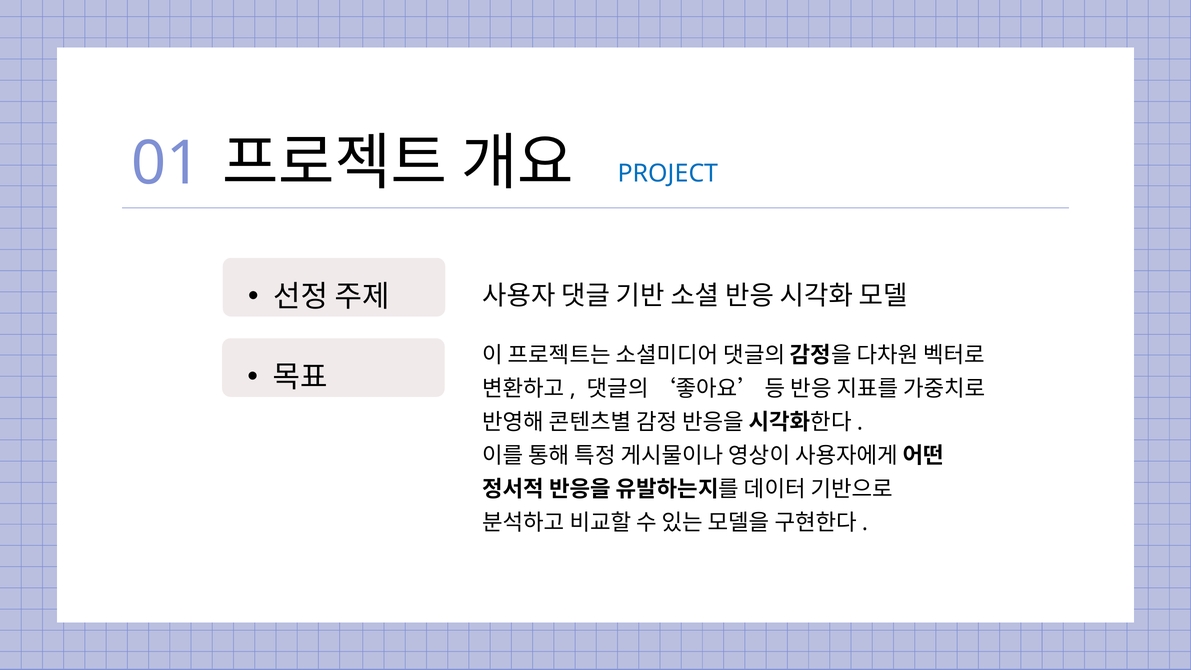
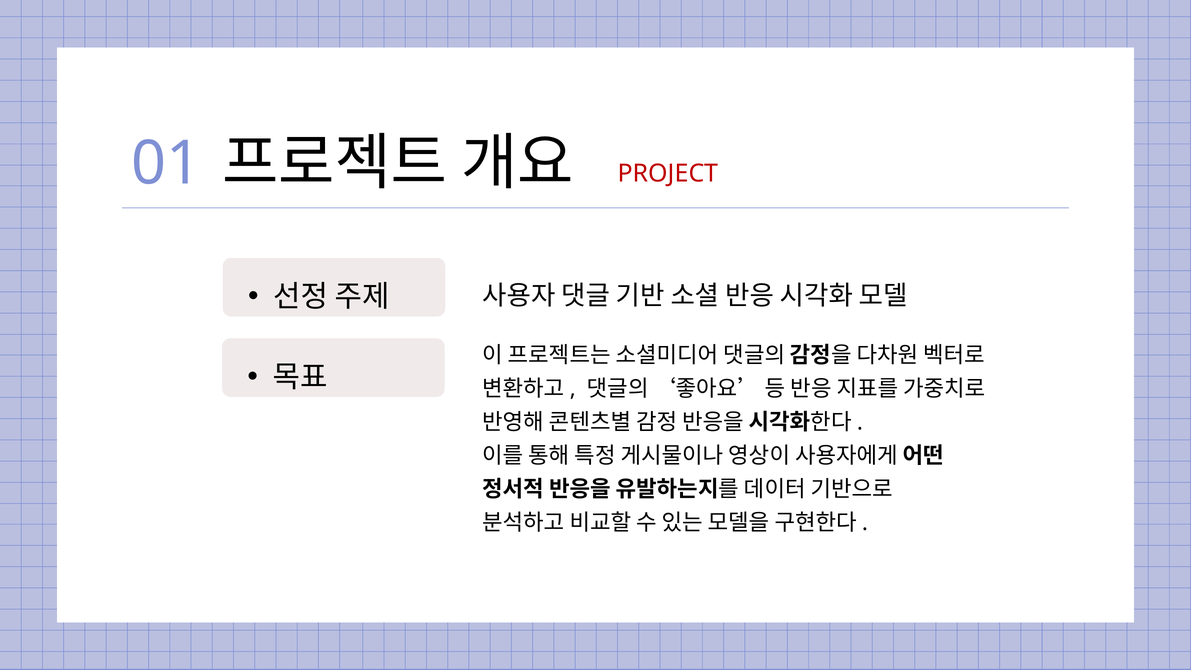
PROJECT colour: blue -> red
